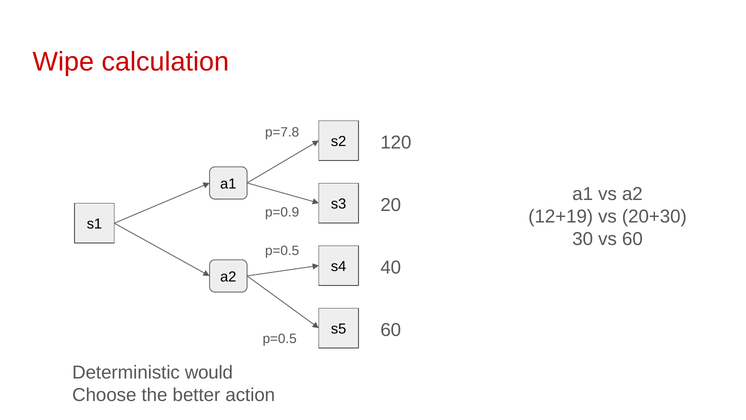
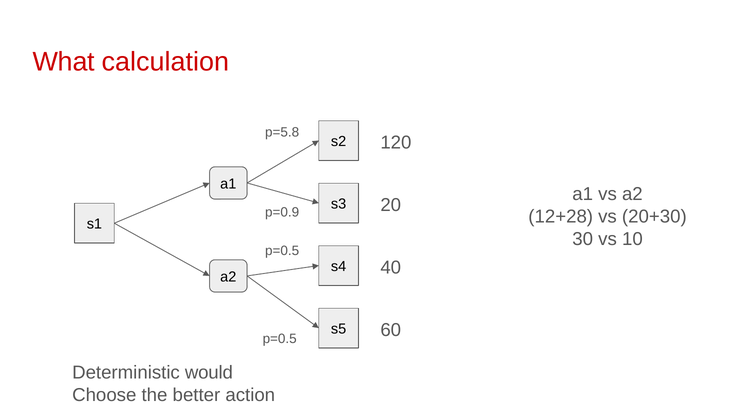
Wipe: Wipe -> What
p=7.8: p=7.8 -> p=5.8
12+19: 12+19 -> 12+28
vs 60: 60 -> 10
